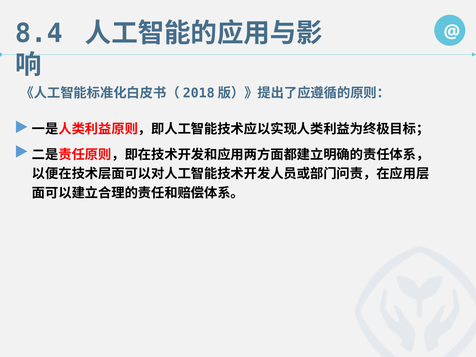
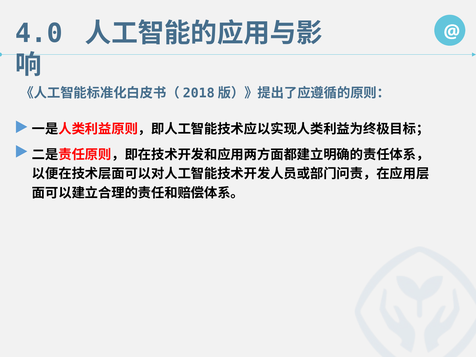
8.4: 8.4 -> 4.0
